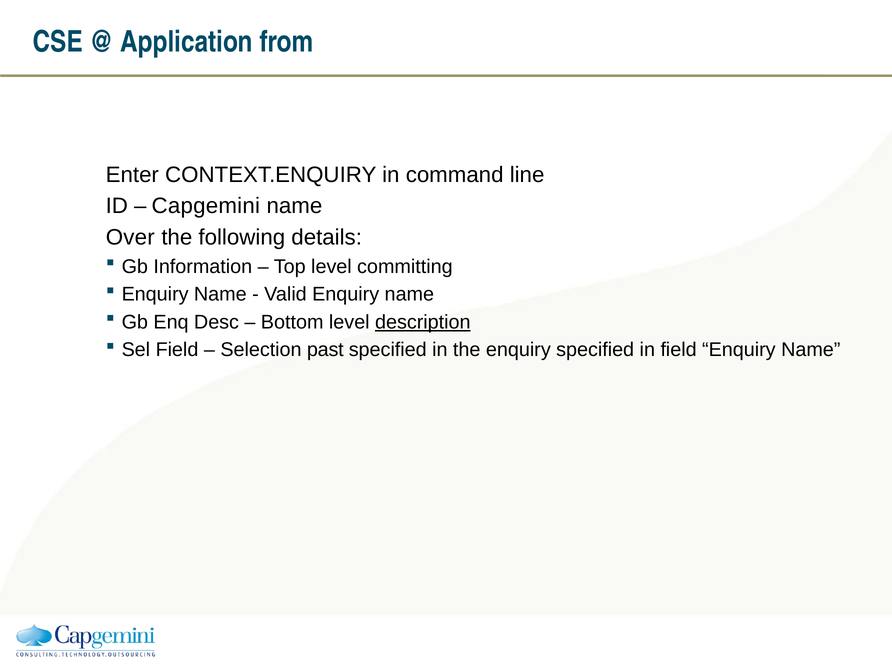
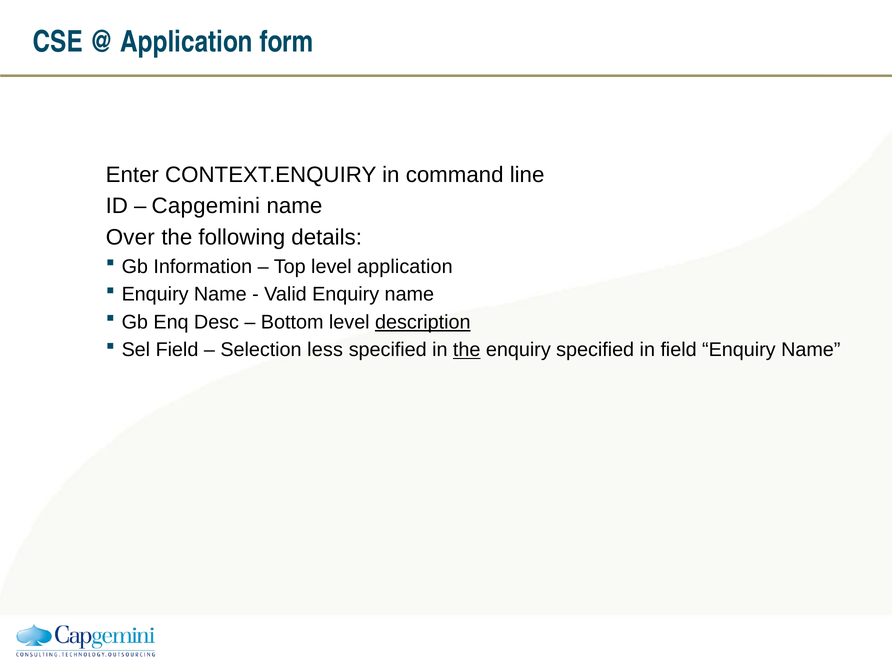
from: from -> form
level committing: committing -> application
past: past -> less
the at (467, 350) underline: none -> present
